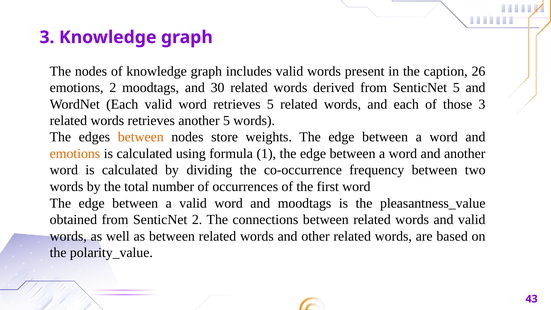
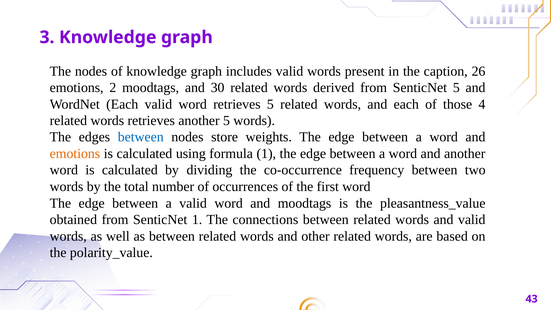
those 3: 3 -> 4
between at (141, 137) colour: orange -> blue
SenticNet 2: 2 -> 1
